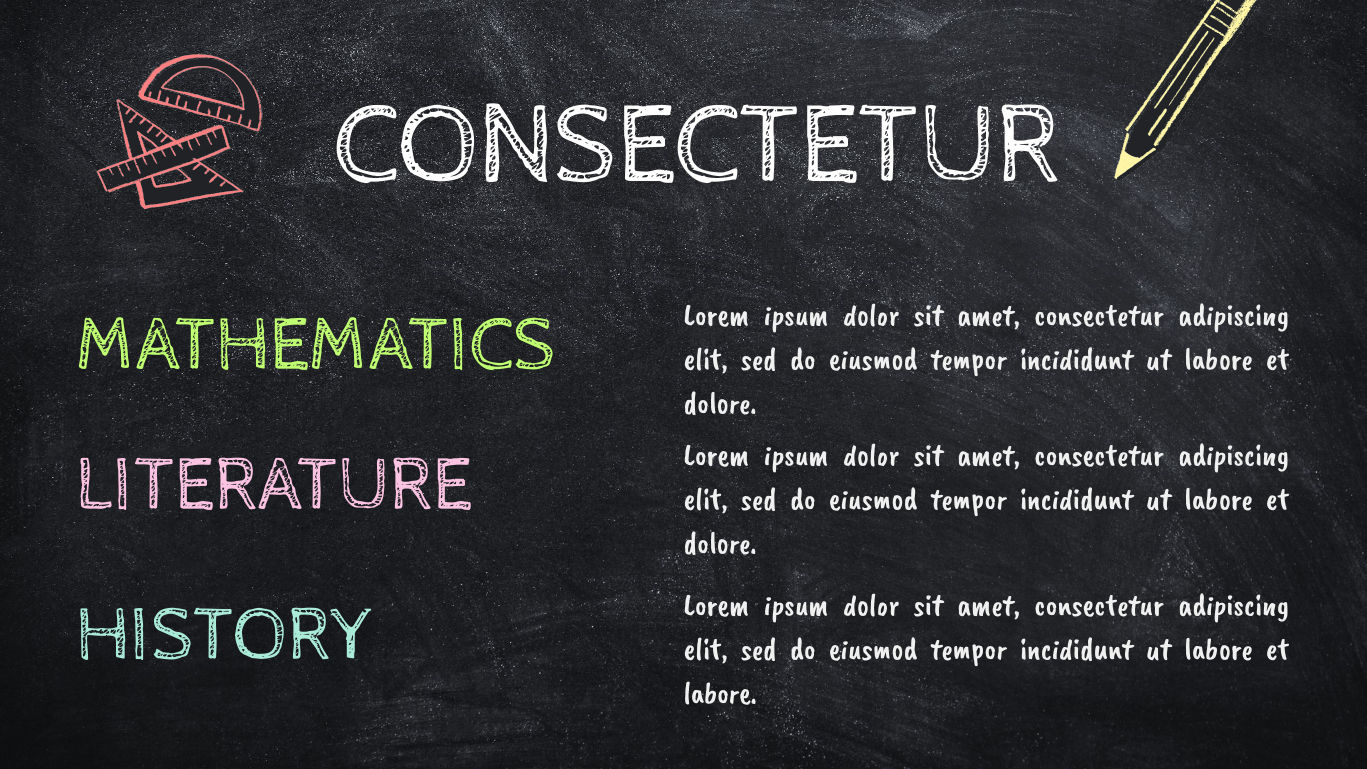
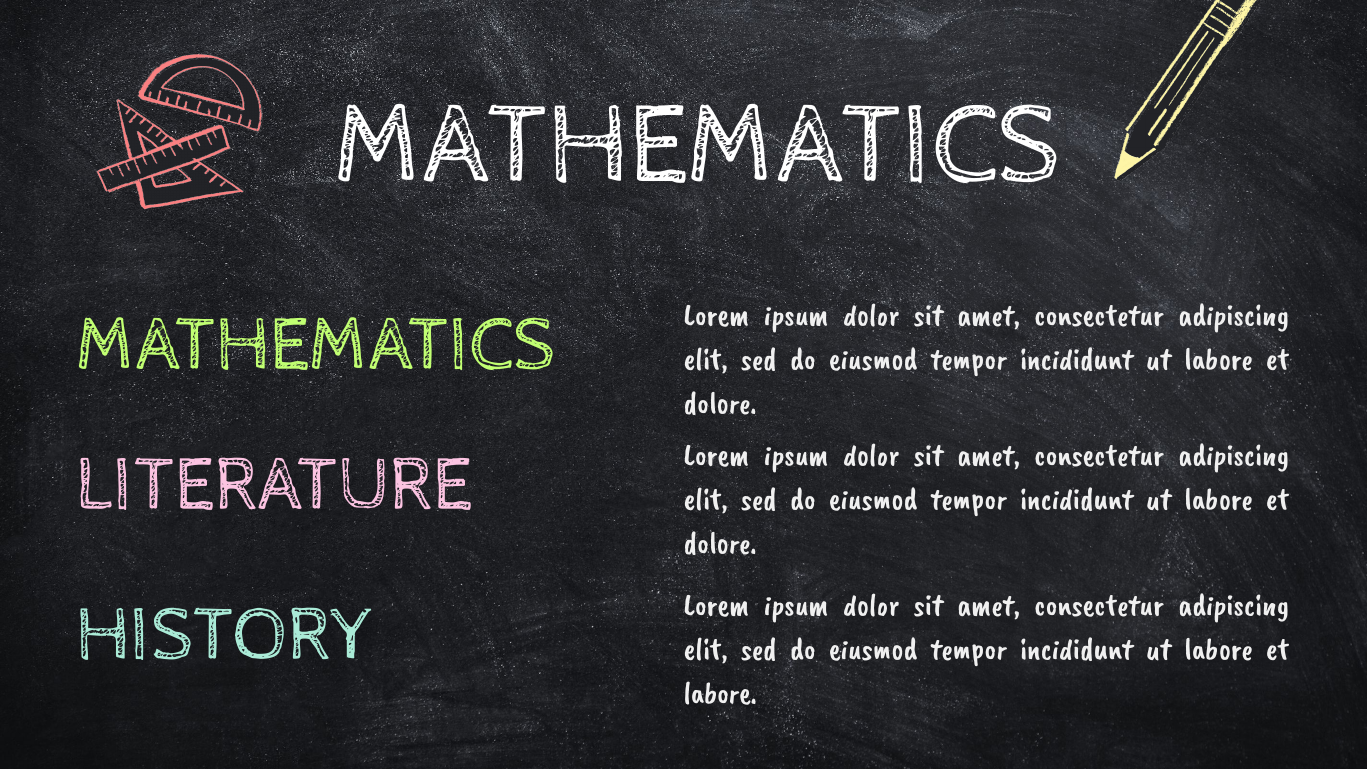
CONSECTETUR at (698, 142): CONSECTETUR -> MATHEMATICS
